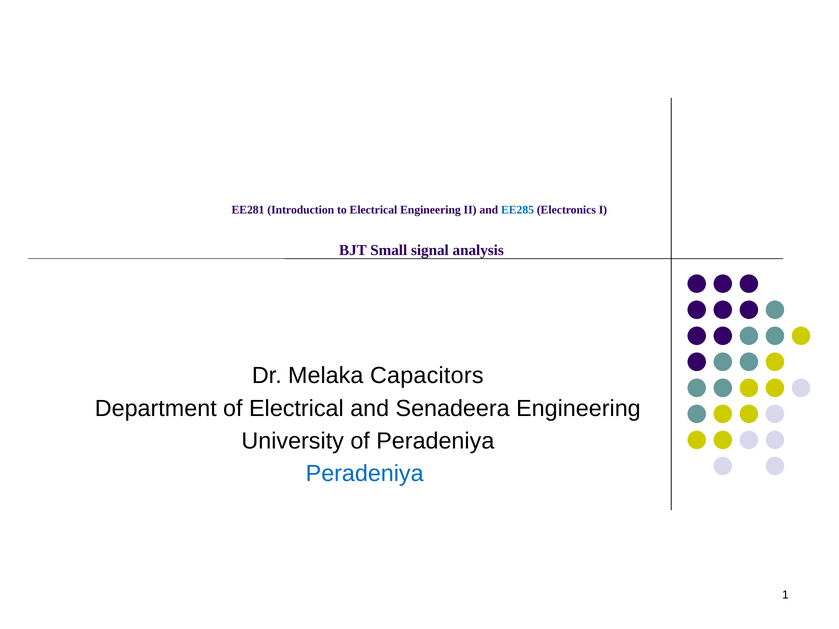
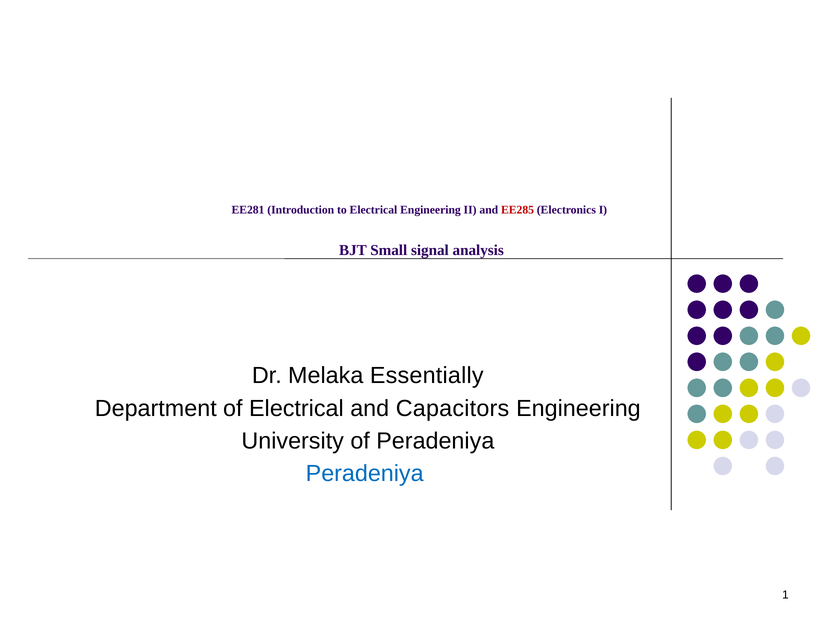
EE285 colour: blue -> red
Capacitors: Capacitors -> Essentially
Senadeera: Senadeera -> Capacitors
